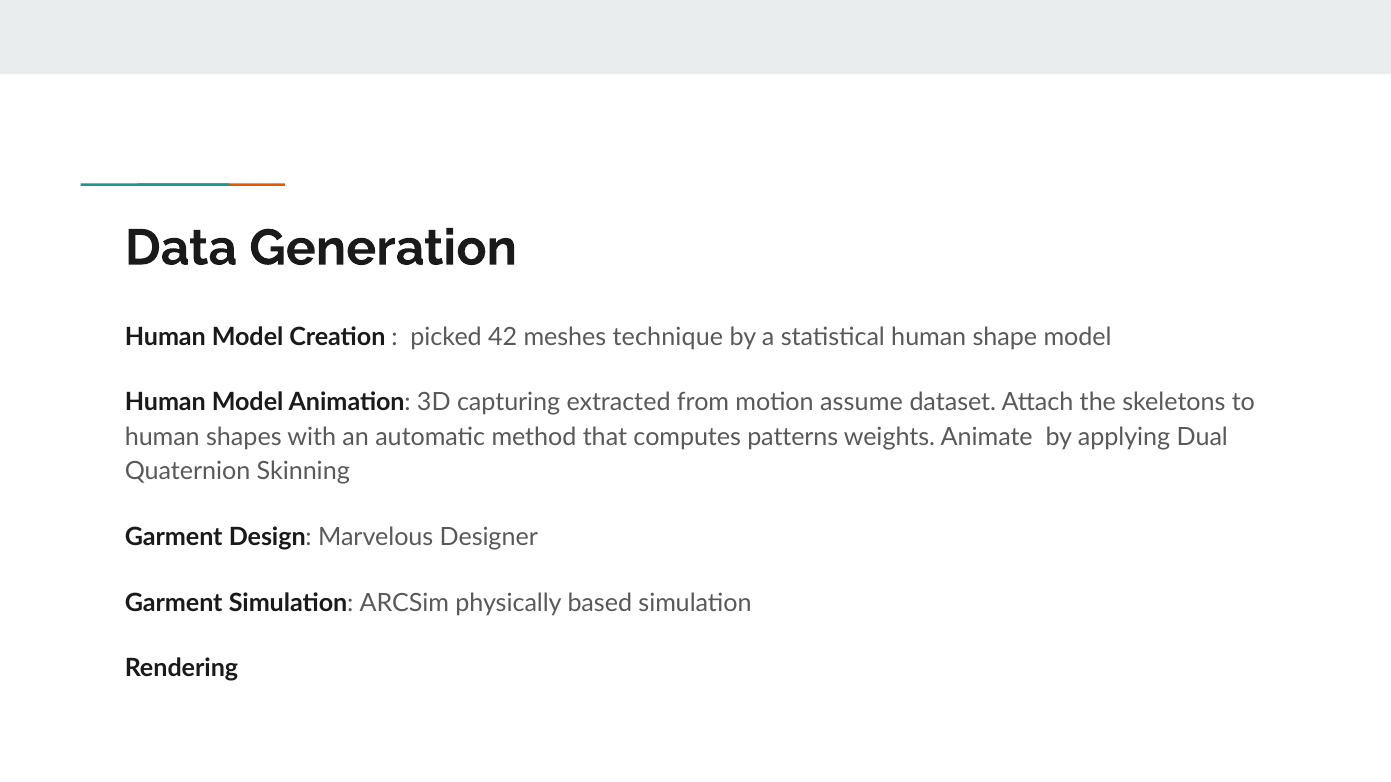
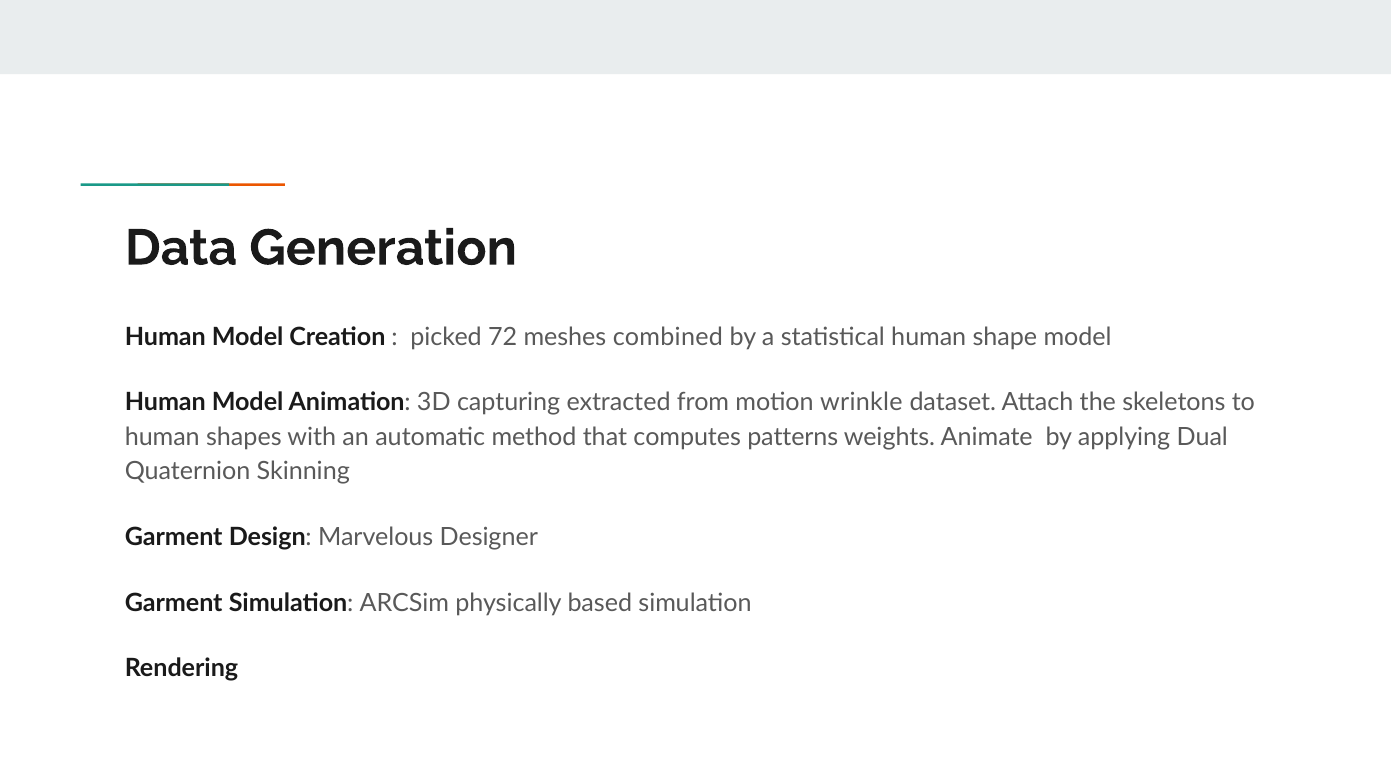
42: 42 -> 72
technique: technique -> combined
assume: assume -> wrinkle
